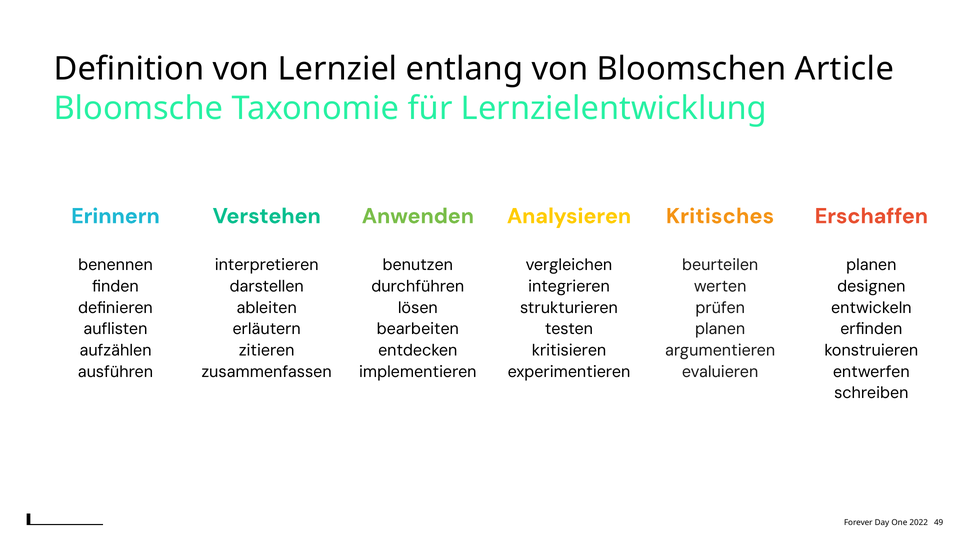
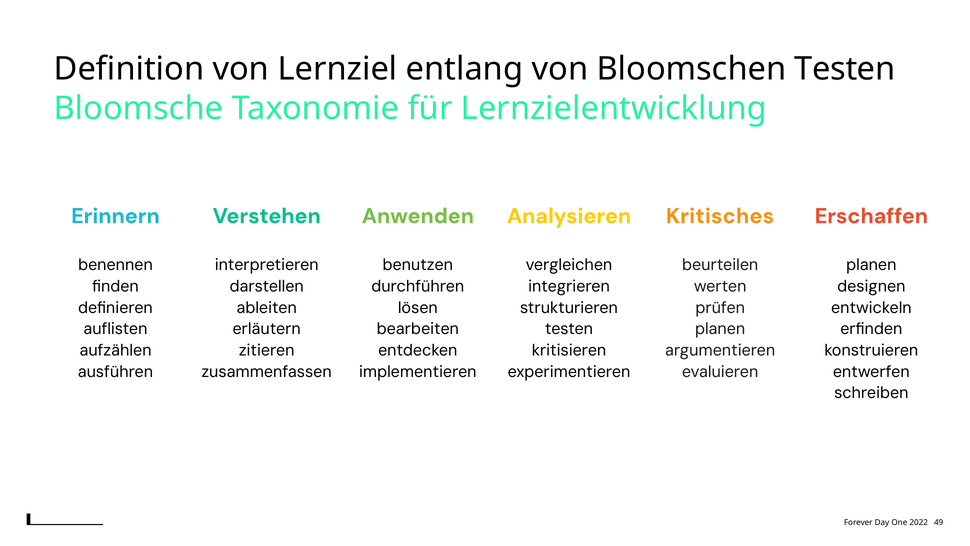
Bloomschen Article: Article -> Testen
